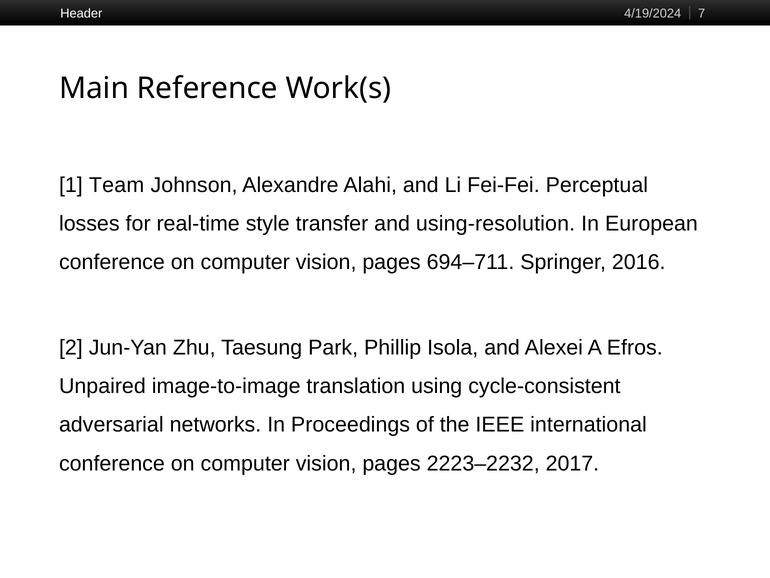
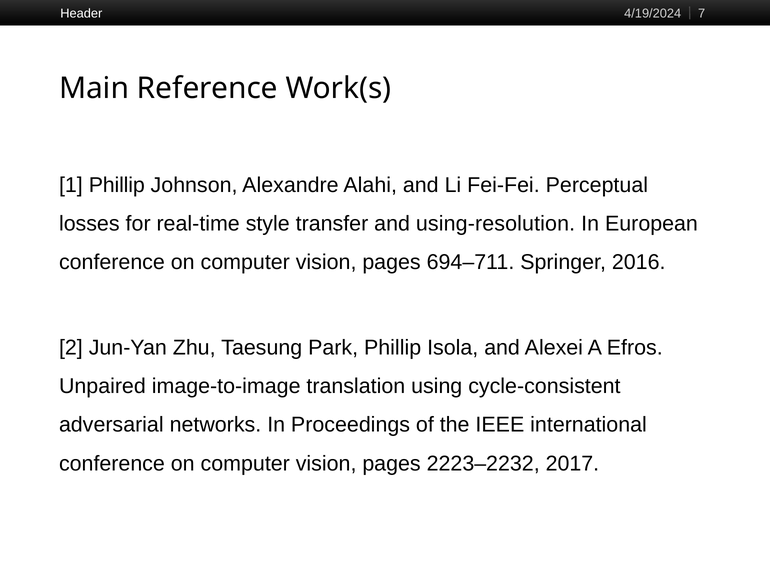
1 Team: Team -> Phillip
